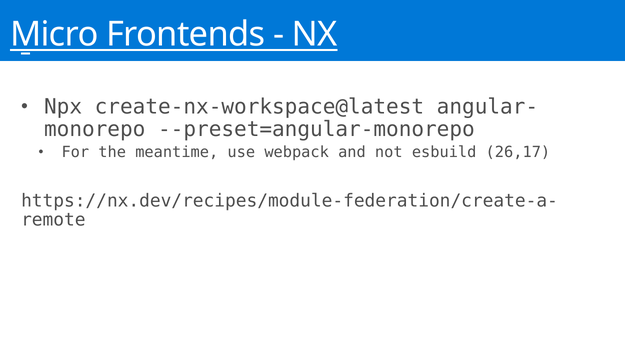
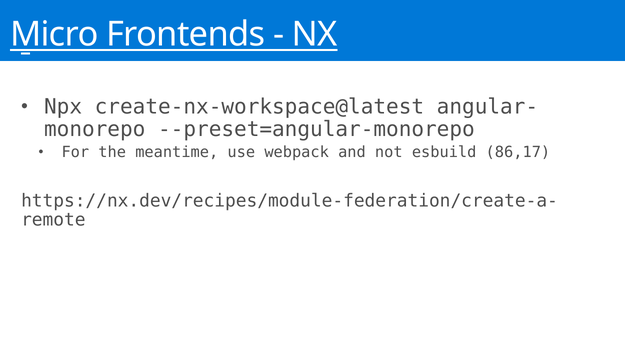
26,17: 26,17 -> 86,17
